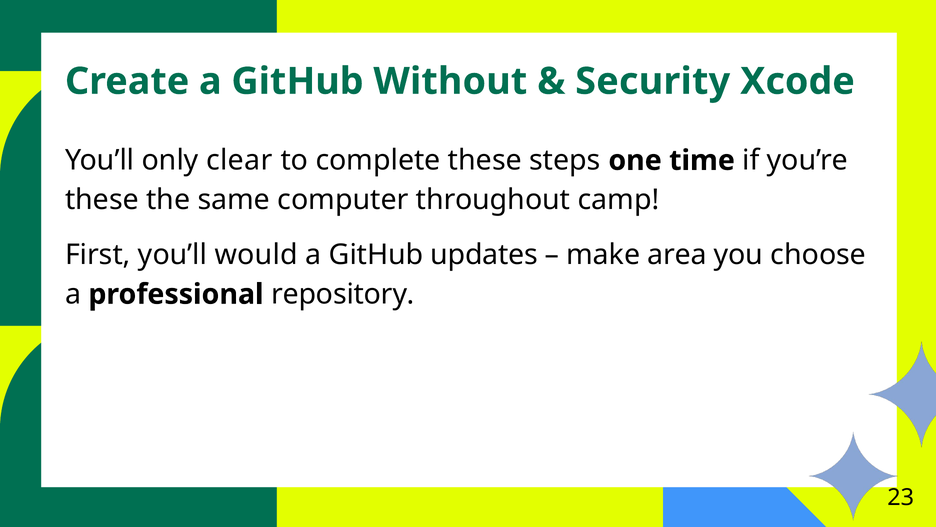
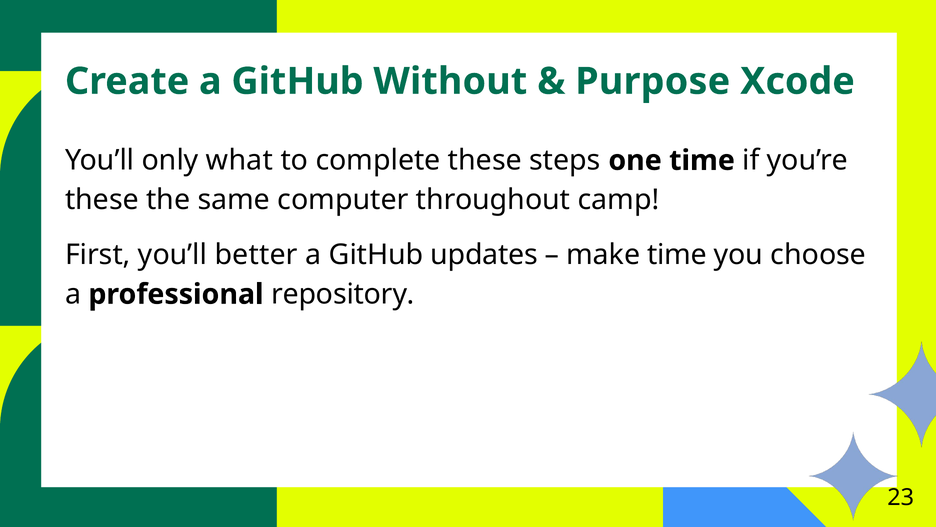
Security: Security -> Purpose
clear: clear -> what
would: would -> better
make area: area -> time
